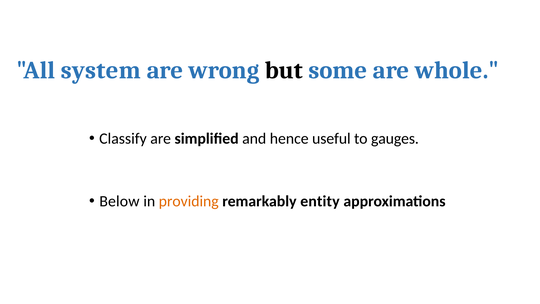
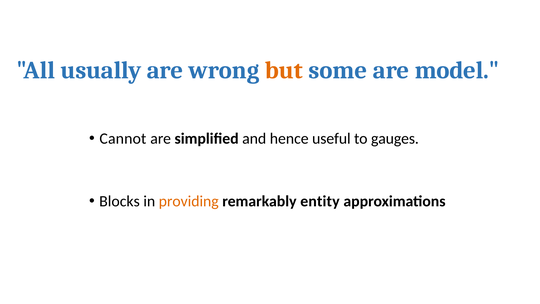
system: system -> usually
but colour: black -> orange
whole: whole -> model
Classify: Classify -> Cannot
Below: Below -> Blocks
